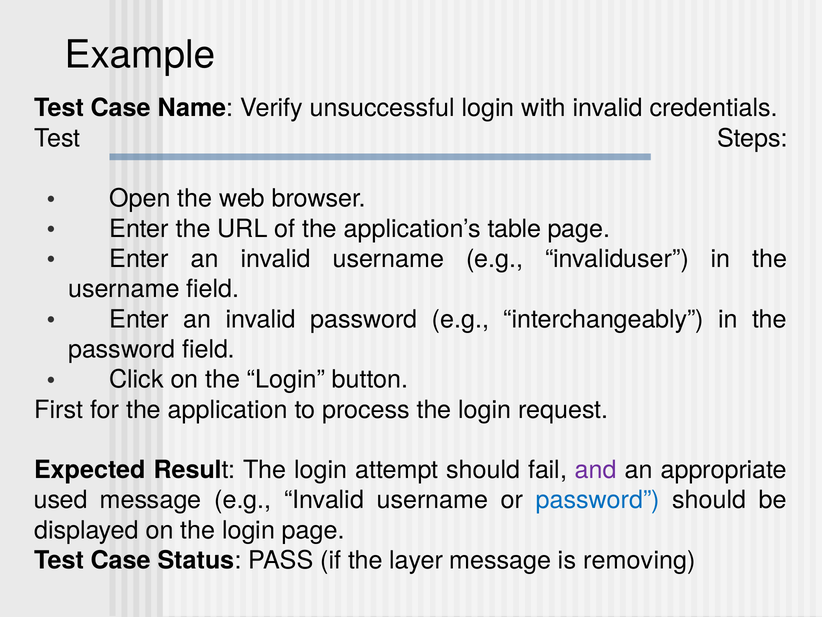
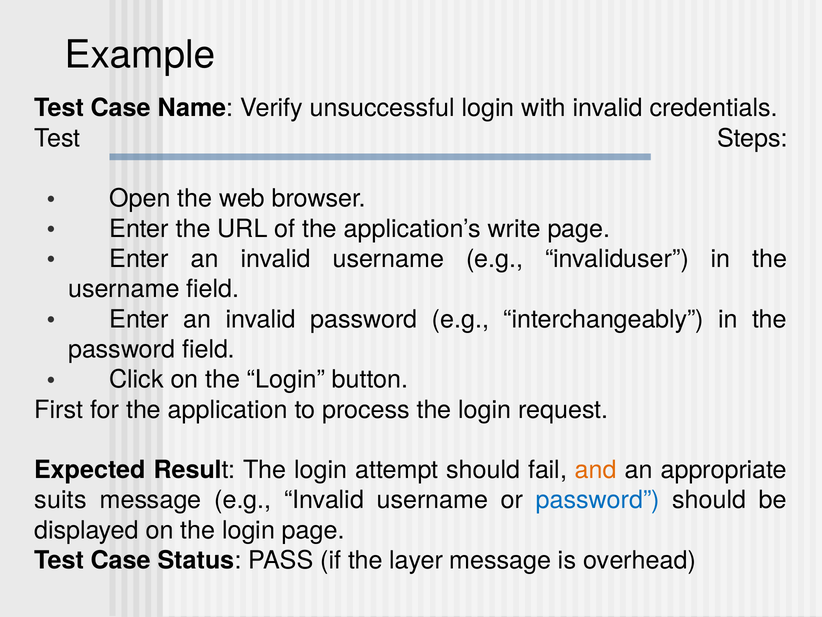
table: table -> write
and colour: purple -> orange
used: used -> suits
removing: removing -> overhead
